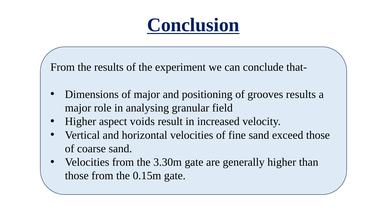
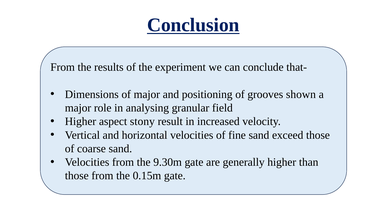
grooves results: results -> shown
voids: voids -> stony
3.30m: 3.30m -> 9.30m
